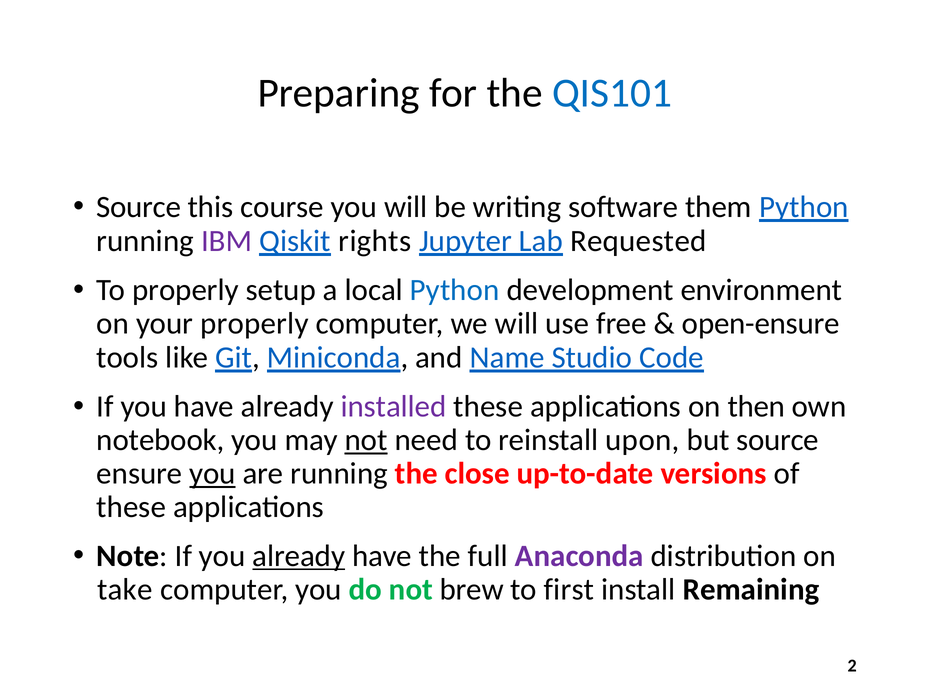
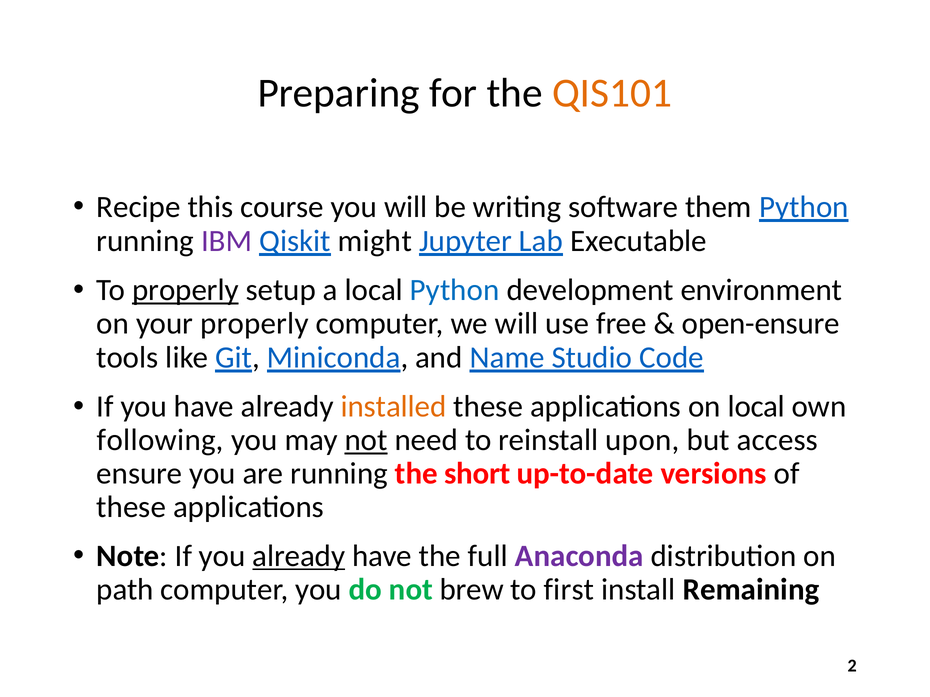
QIS101 colour: blue -> orange
Source at (139, 207): Source -> Recipe
rights: rights -> might
Requested: Requested -> Executable
properly at (185, 290) underline: none -> present
installed colour: purple -> orange
on then: then -> local
notebook: notebook -> following
but source: source -> access
you at (213, 474) underline: present -> none
close: close -> short
take: take -> path
